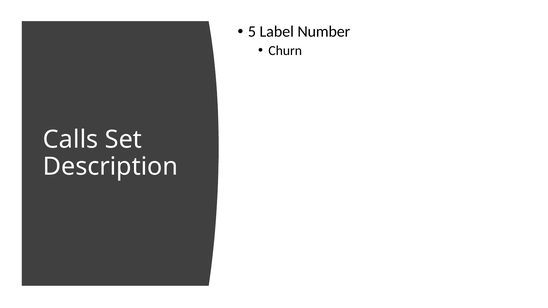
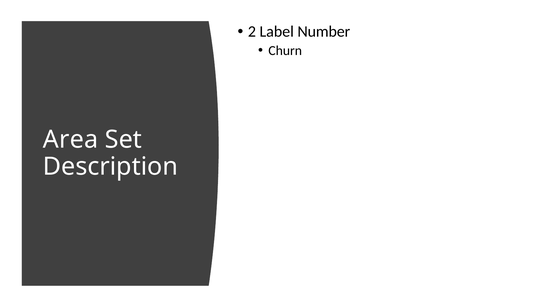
5: 5 -> 2
Calls: Calls -> Area
